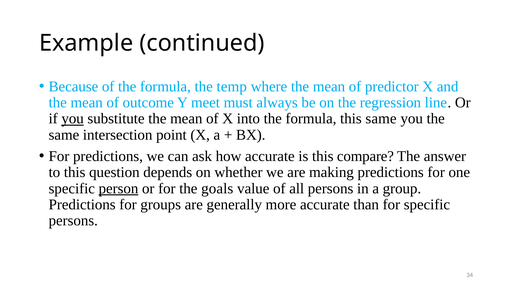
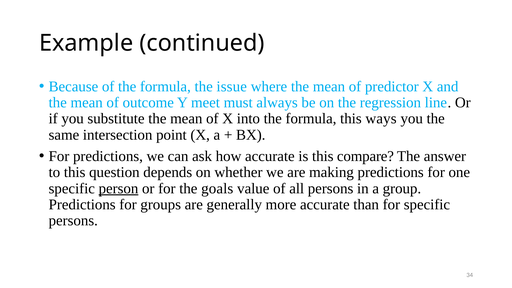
temp: temp -> issue
you at (73, 119) underline: present -> none
this same: same -> ways
